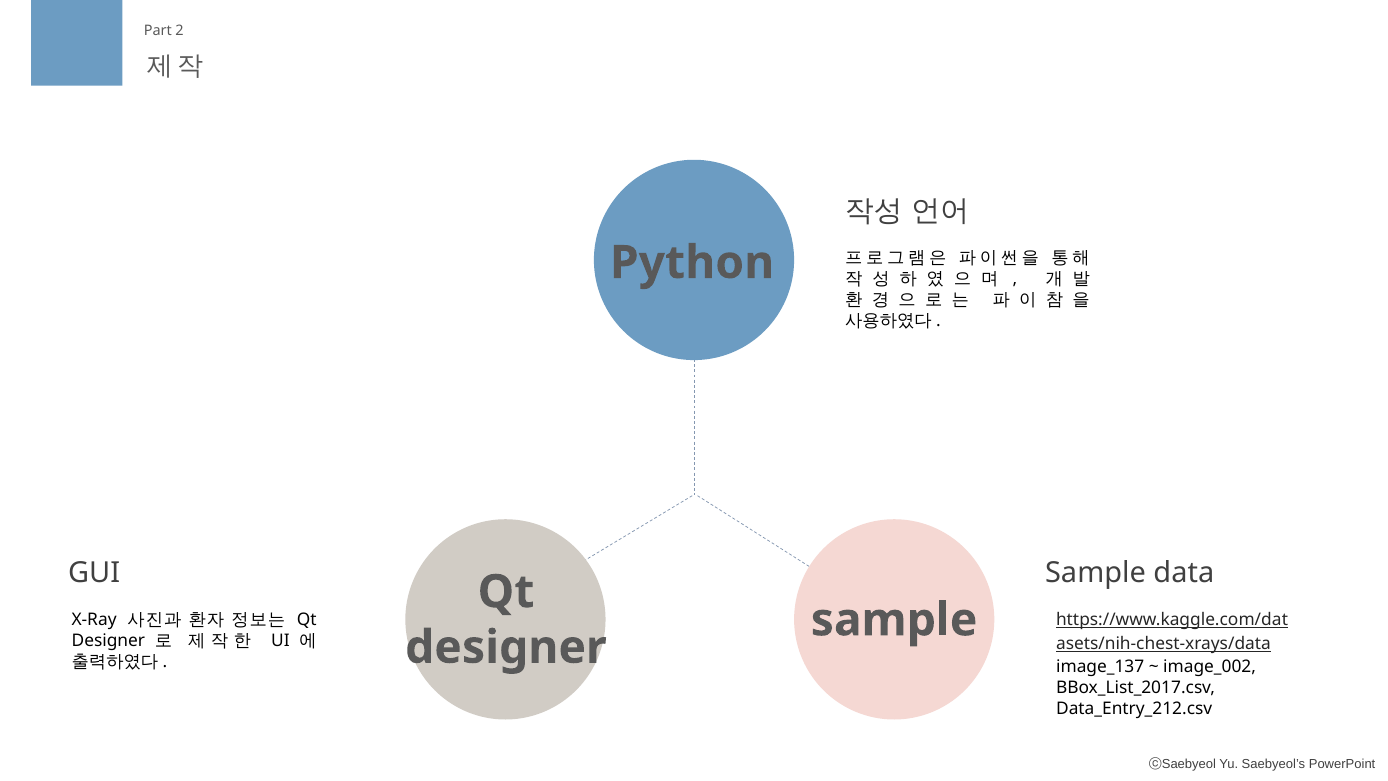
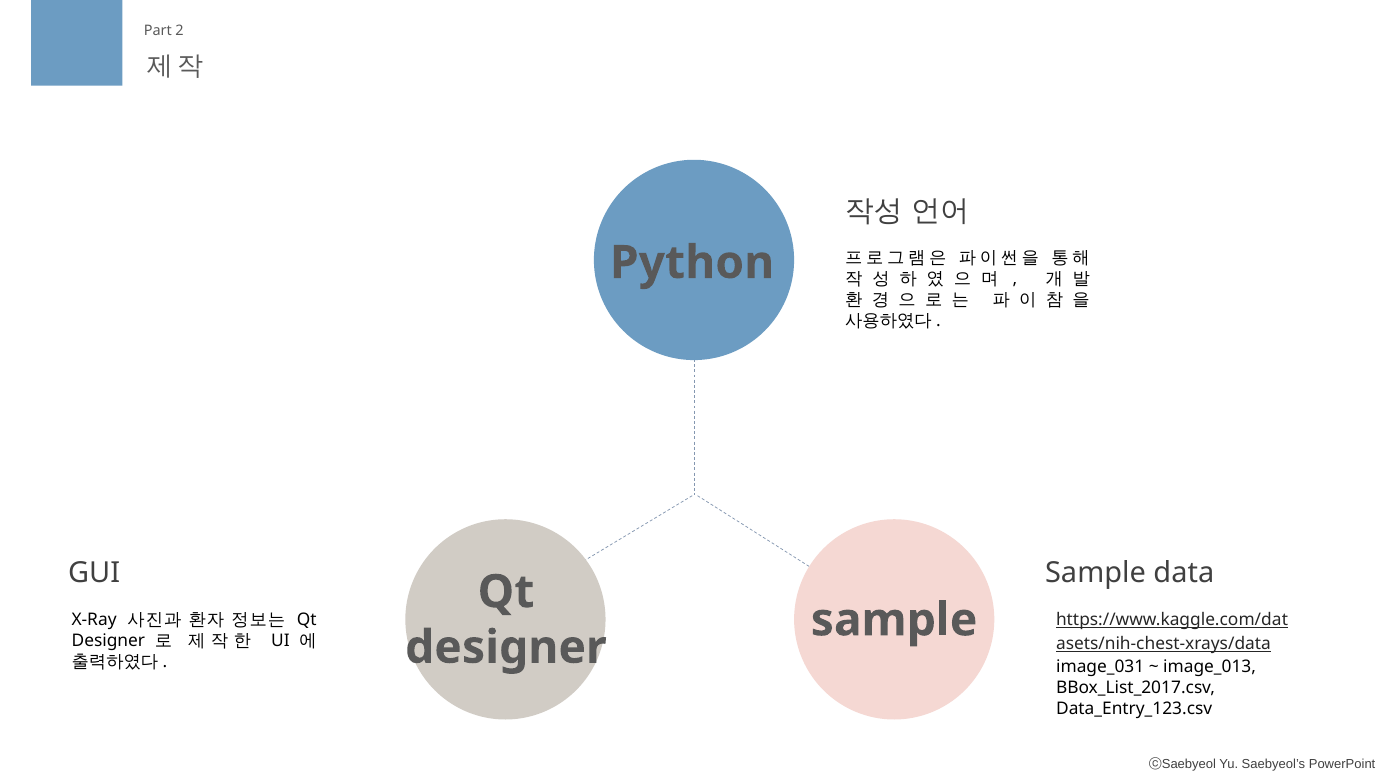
image_137: image_137 -> image_031
image_002: image_002 -> image_013
Data_Entry_212.csv: Data_Entry_212.csv -> Data_Entry_123.csv
